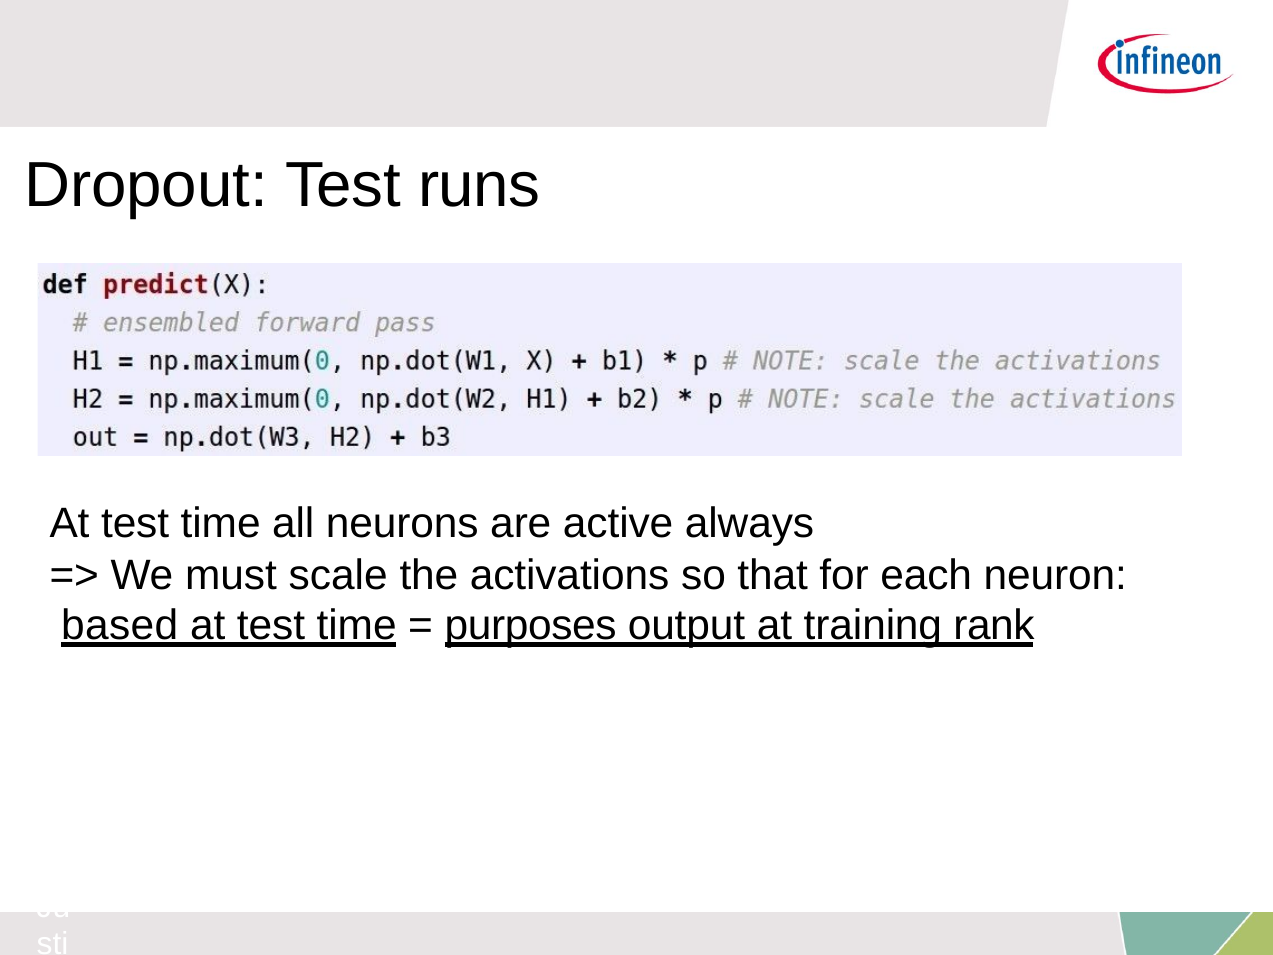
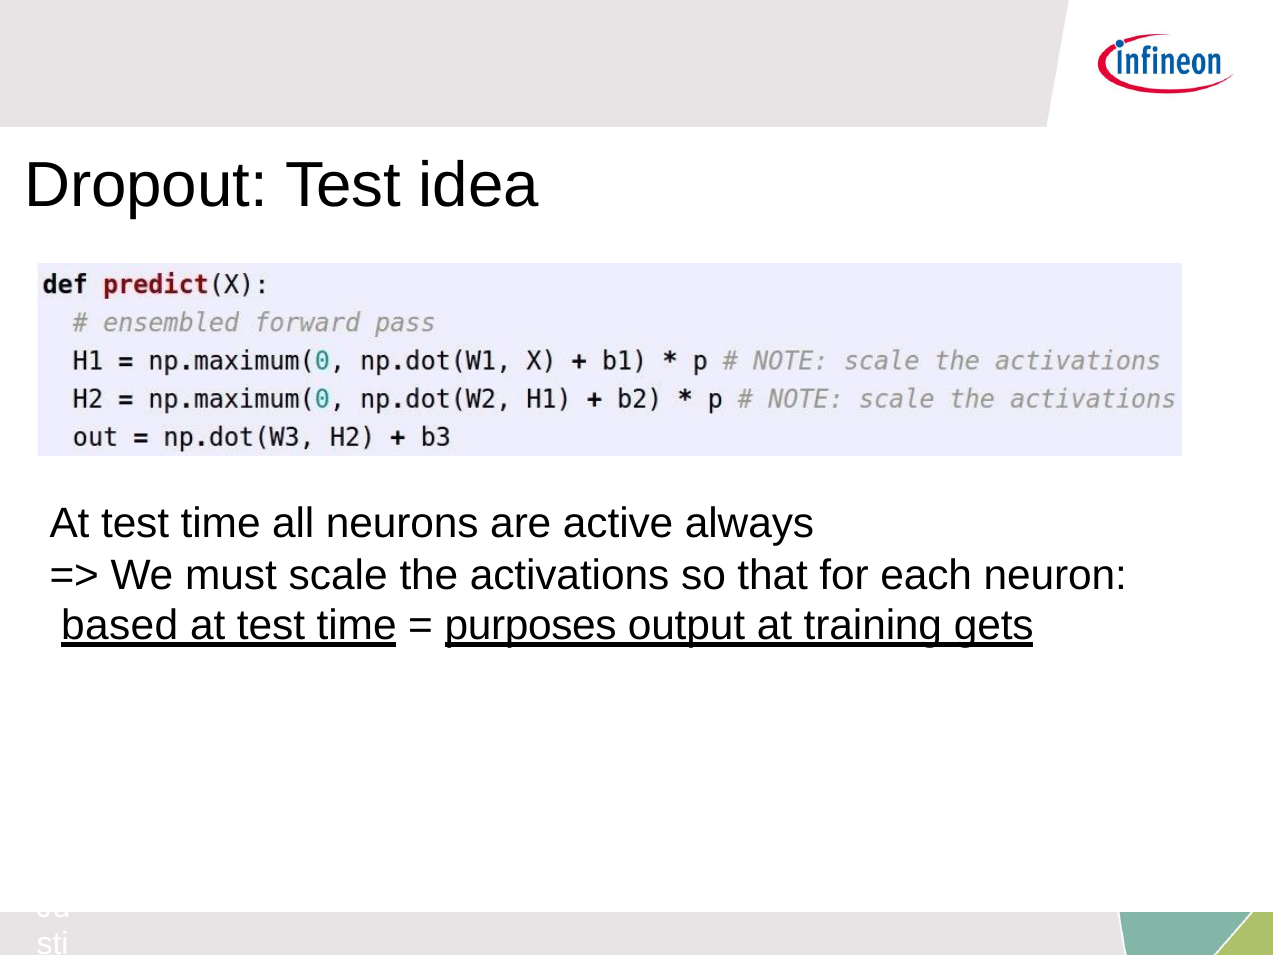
runs: runs -> idea
rank: rank -> gets
